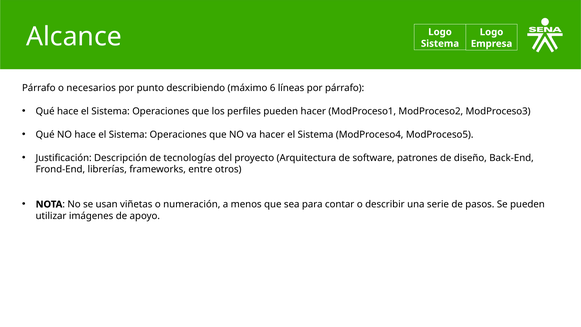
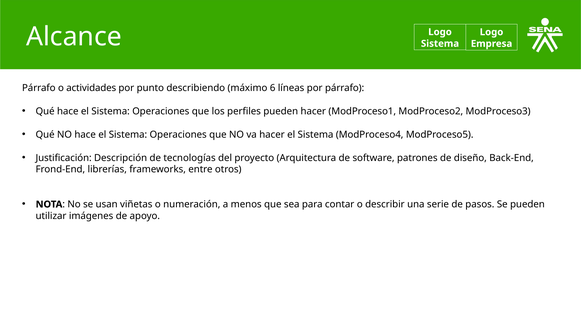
necesarios: necesarios -> actividades
